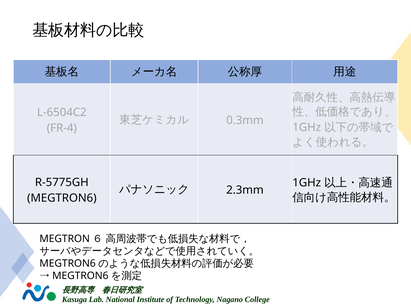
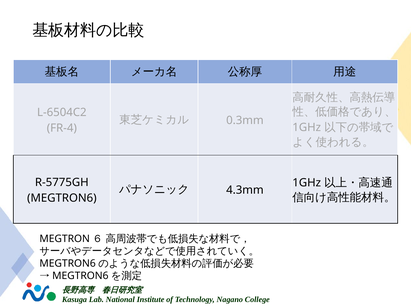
2.3mm: 2.3mm -> 4.3mm
